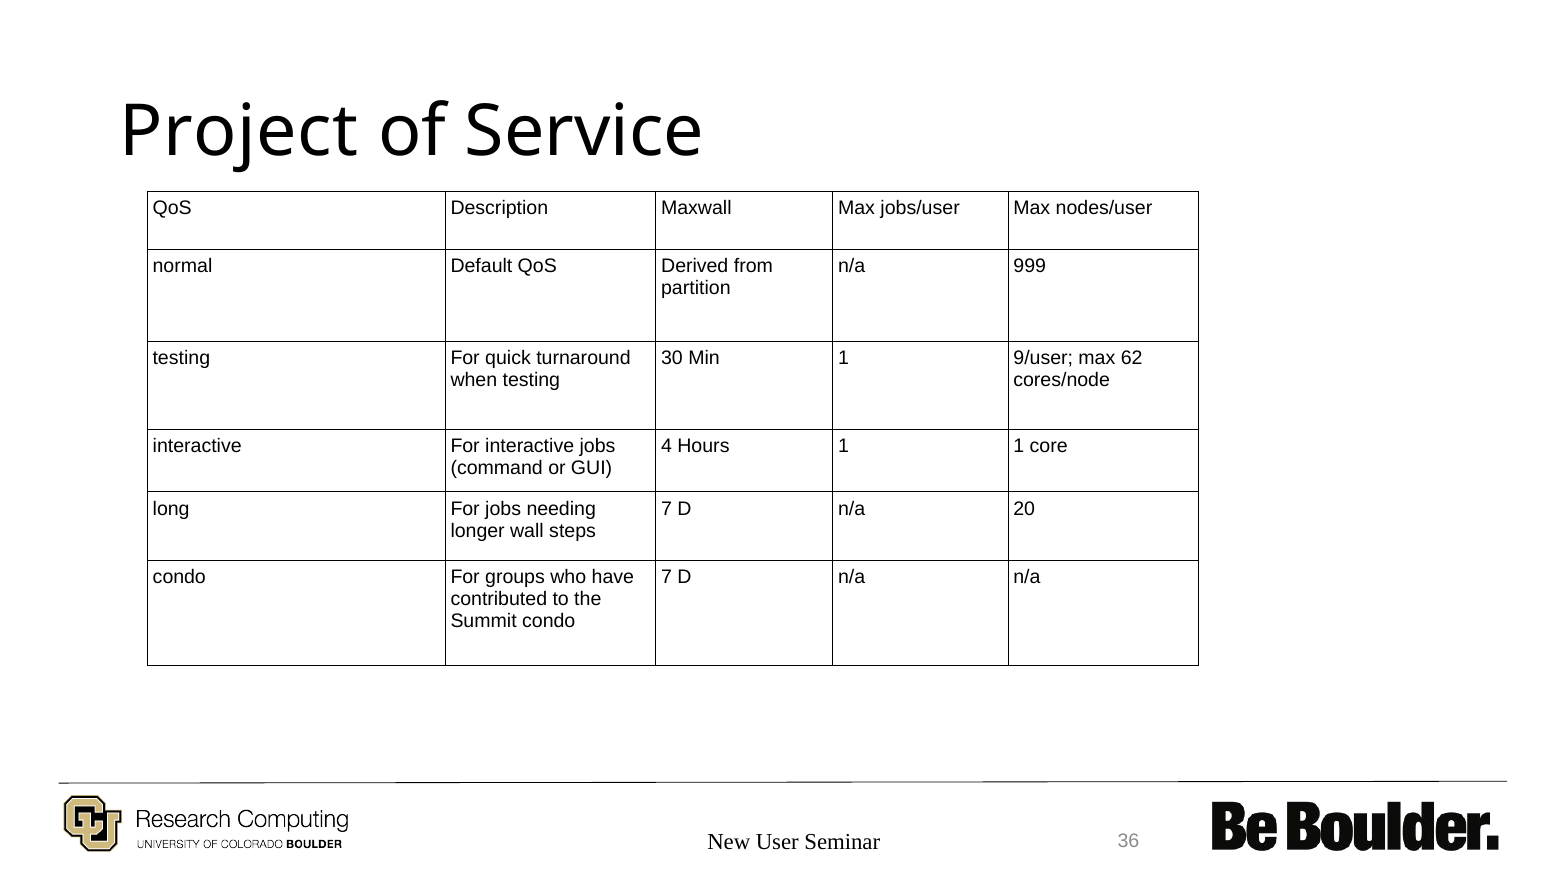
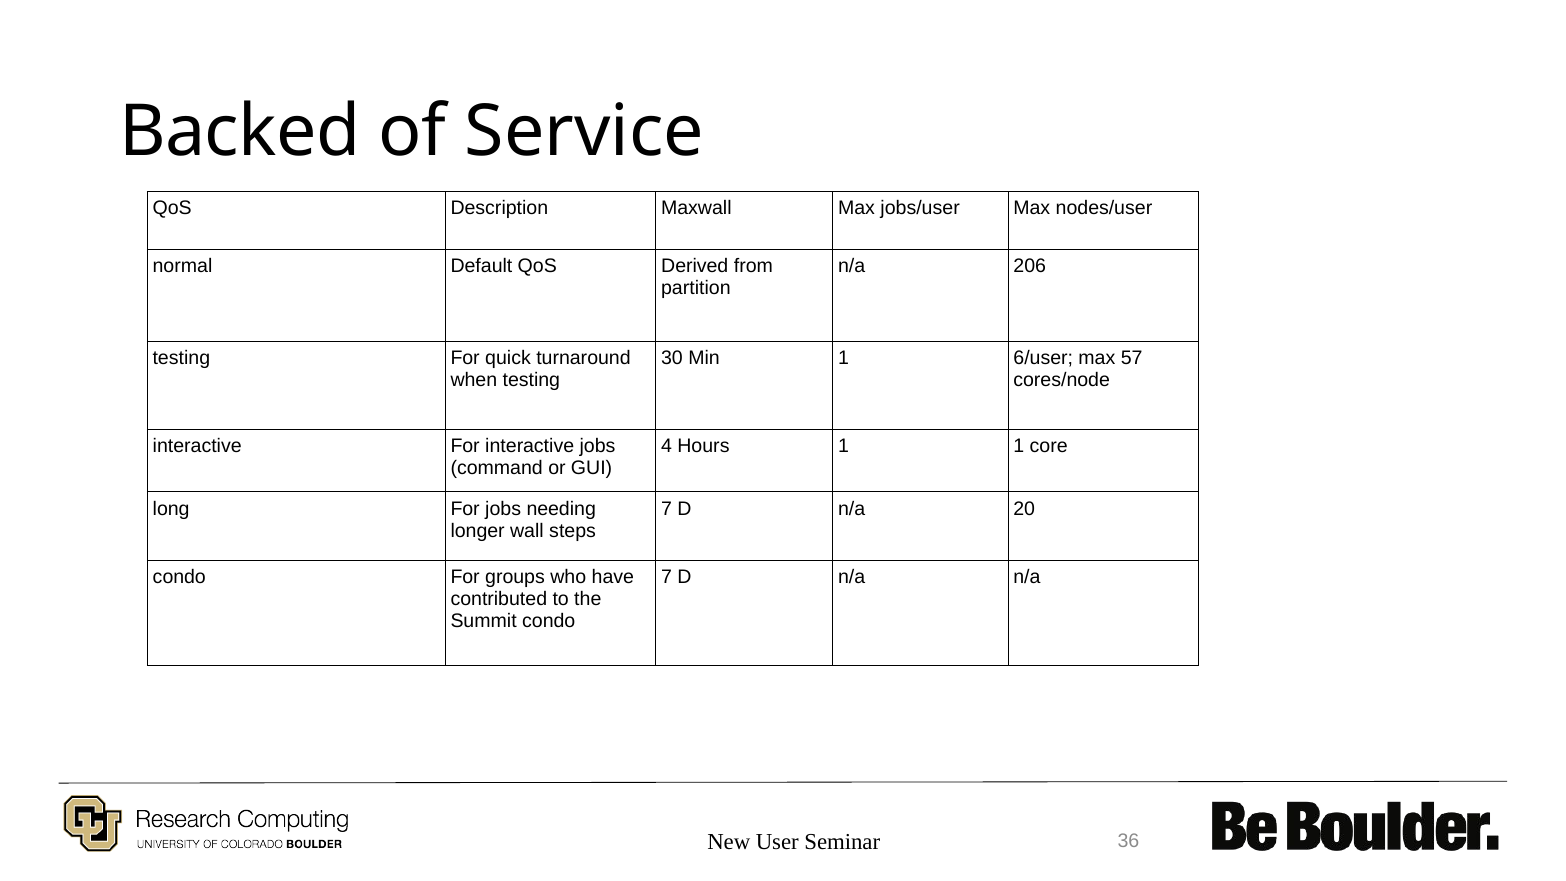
Project: Project -> Backed
999: 999 -> 206
9/user: 9/user -> 6/user
62: 62 -> 57
